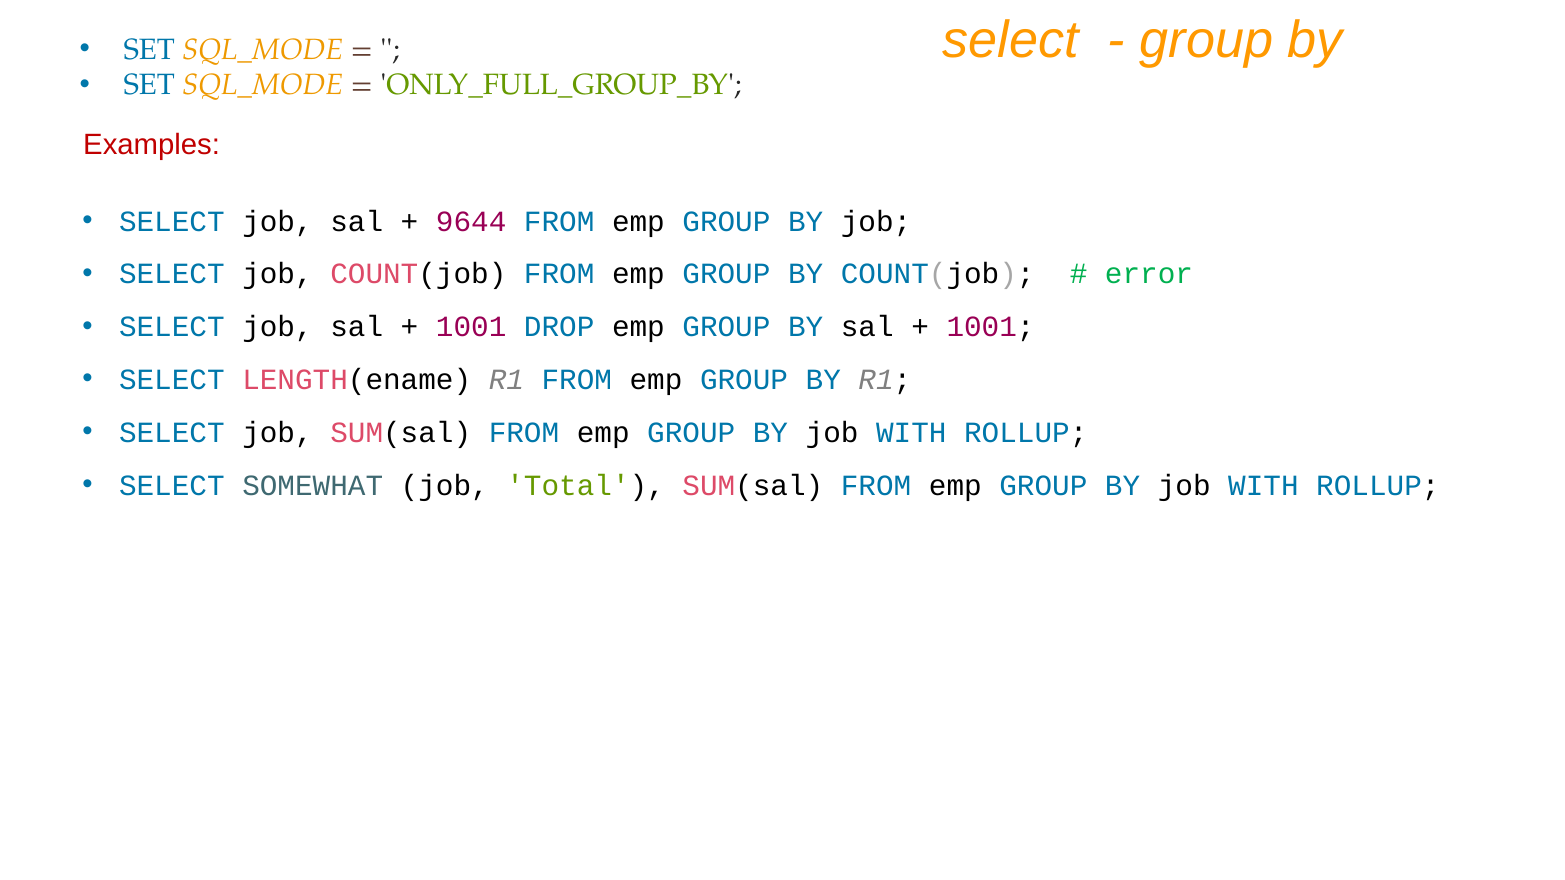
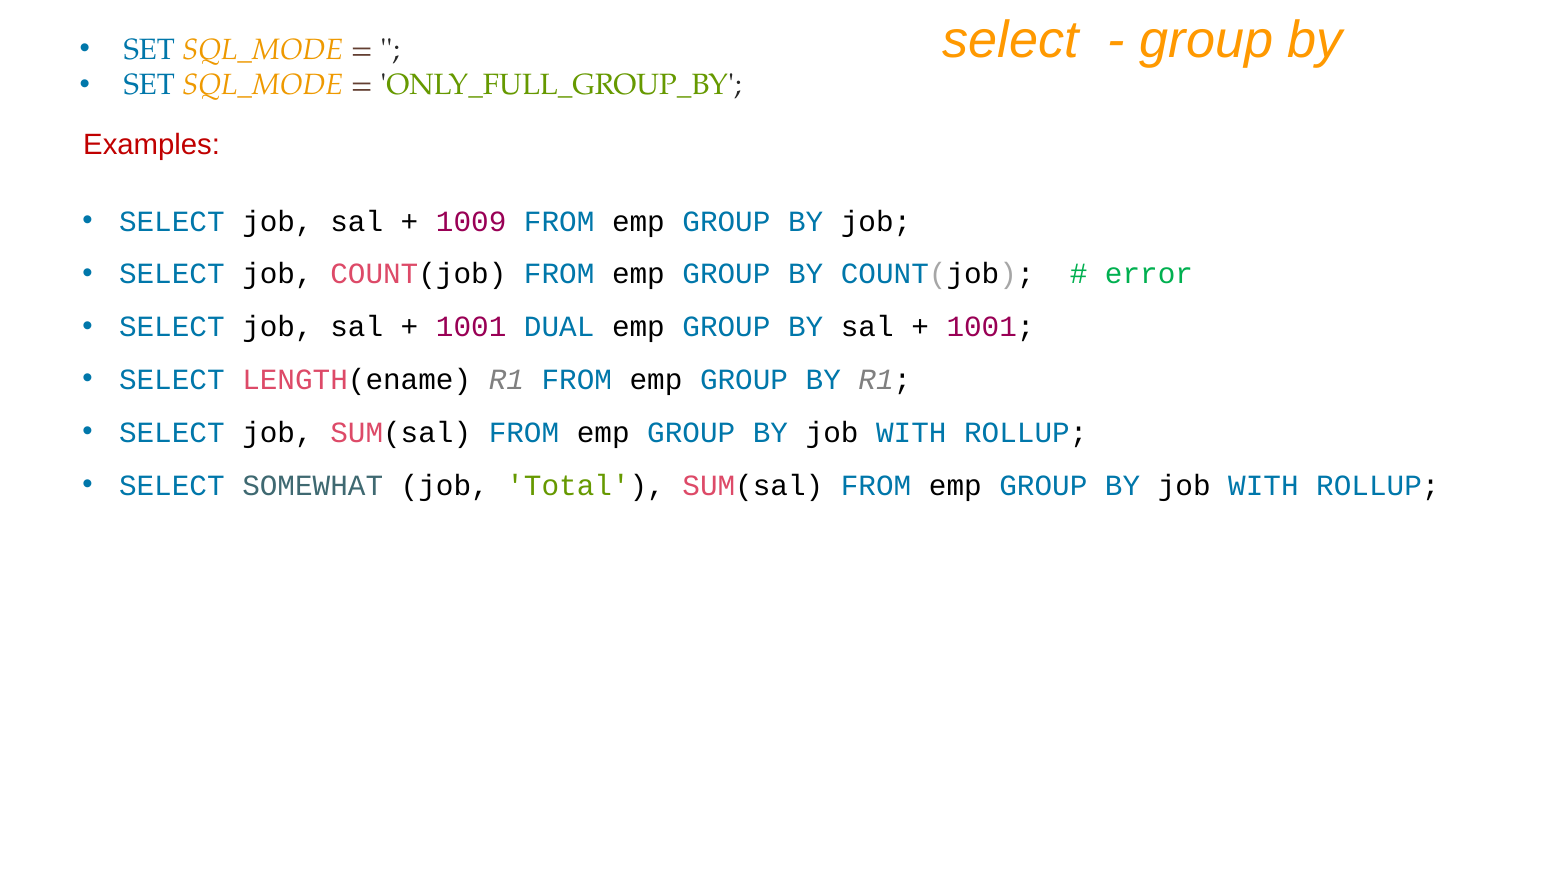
9644: 9644 -> 1009
DROP: DROP -> DUAL
